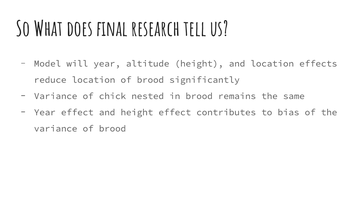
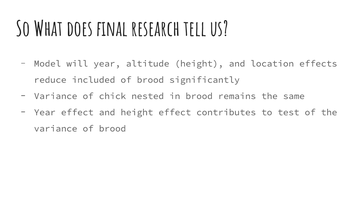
reduce location: location -> included
bias: bias -> test
